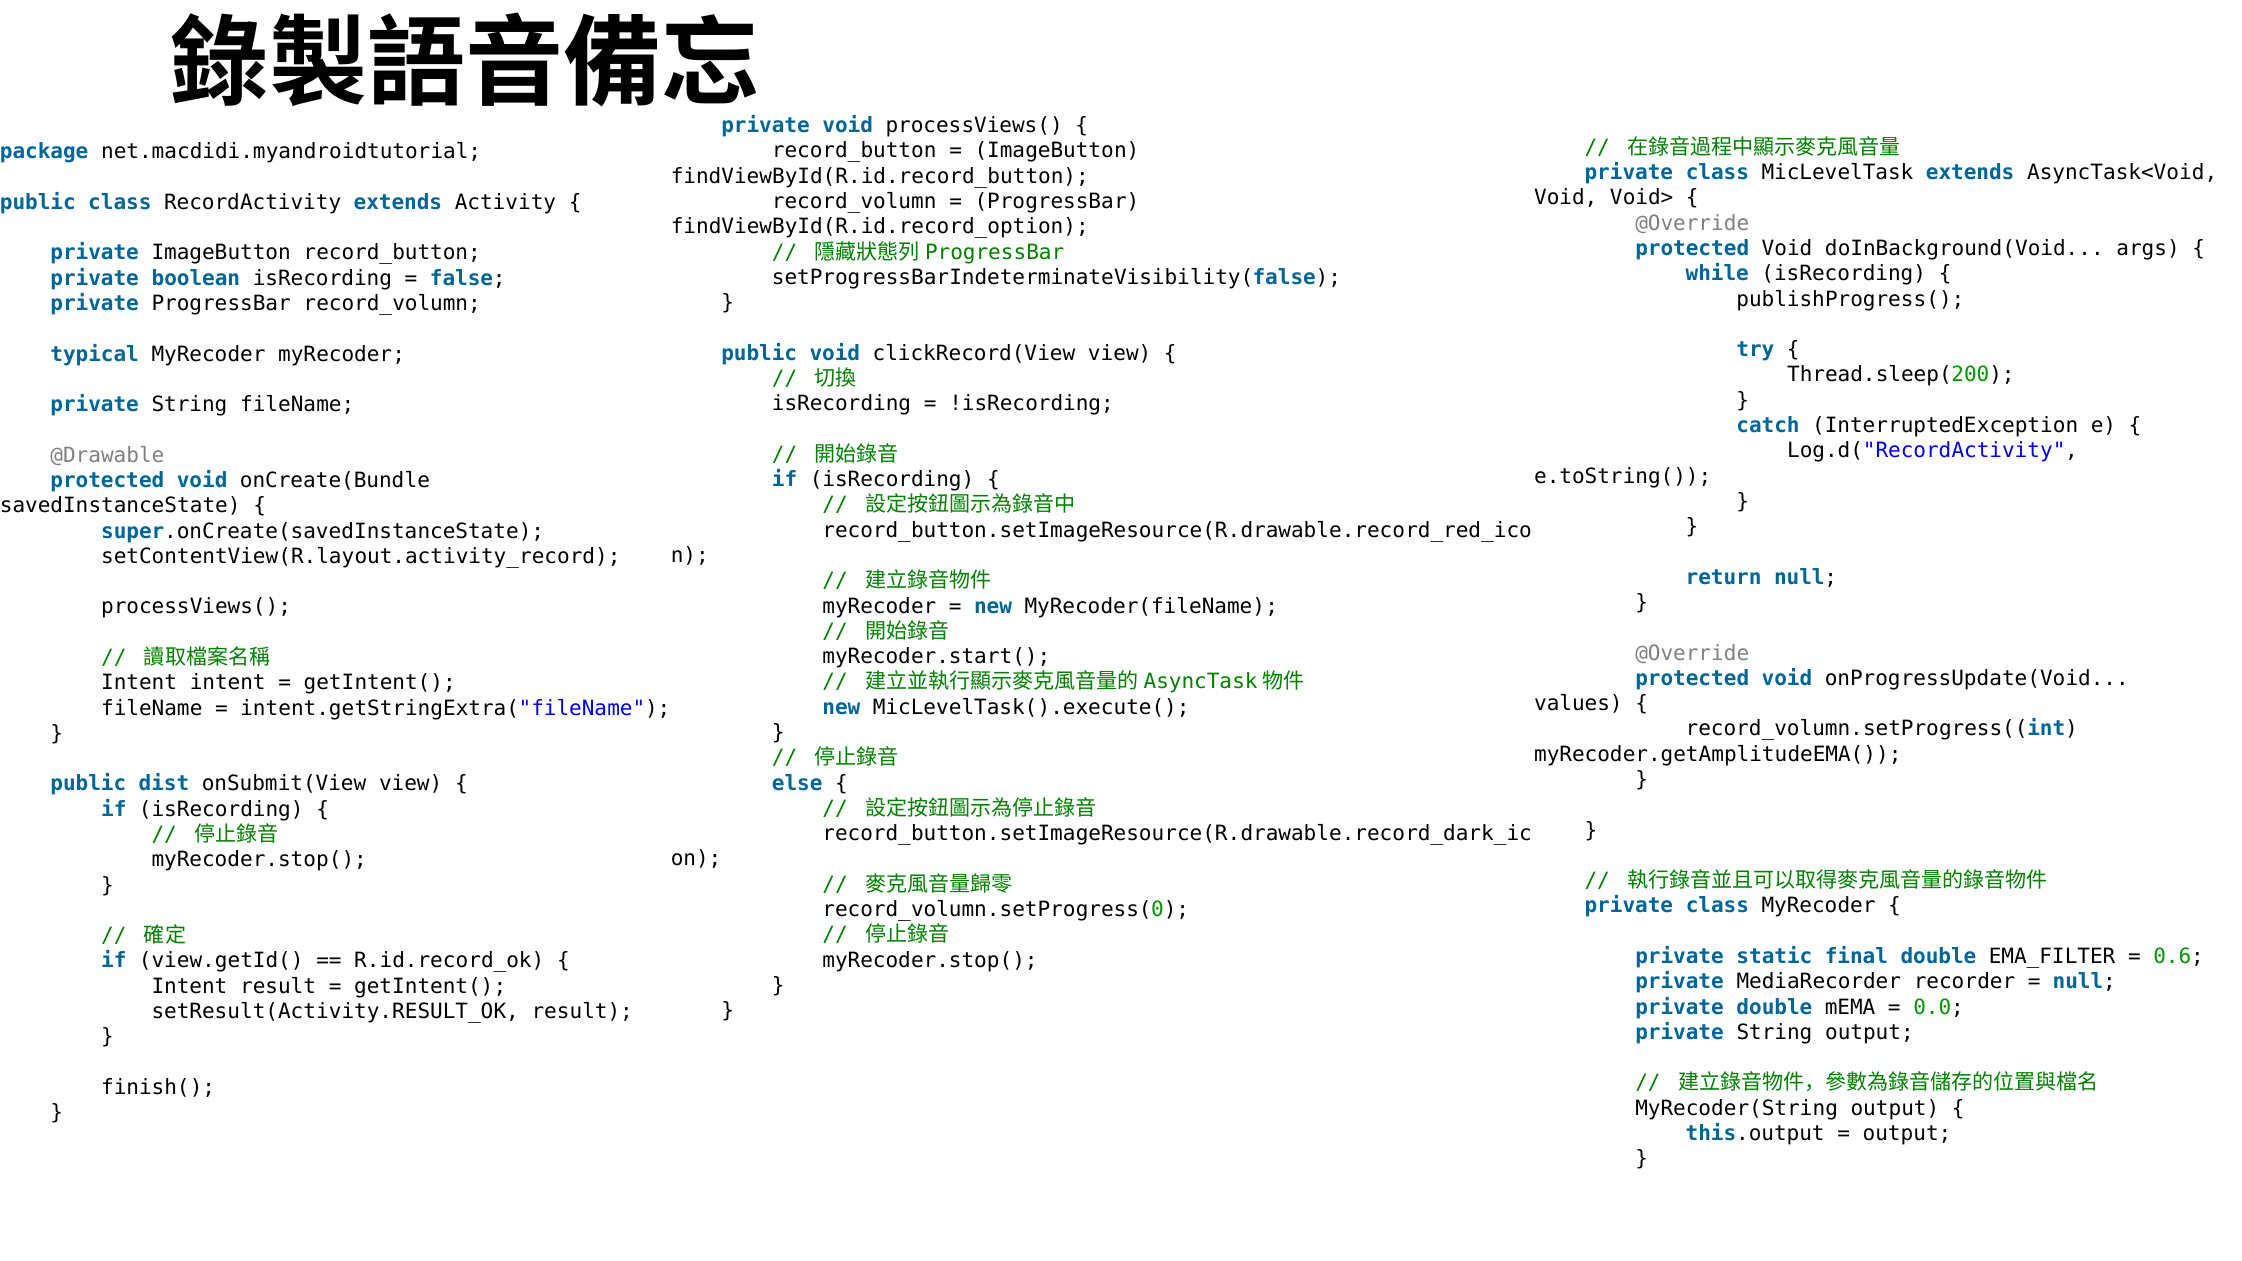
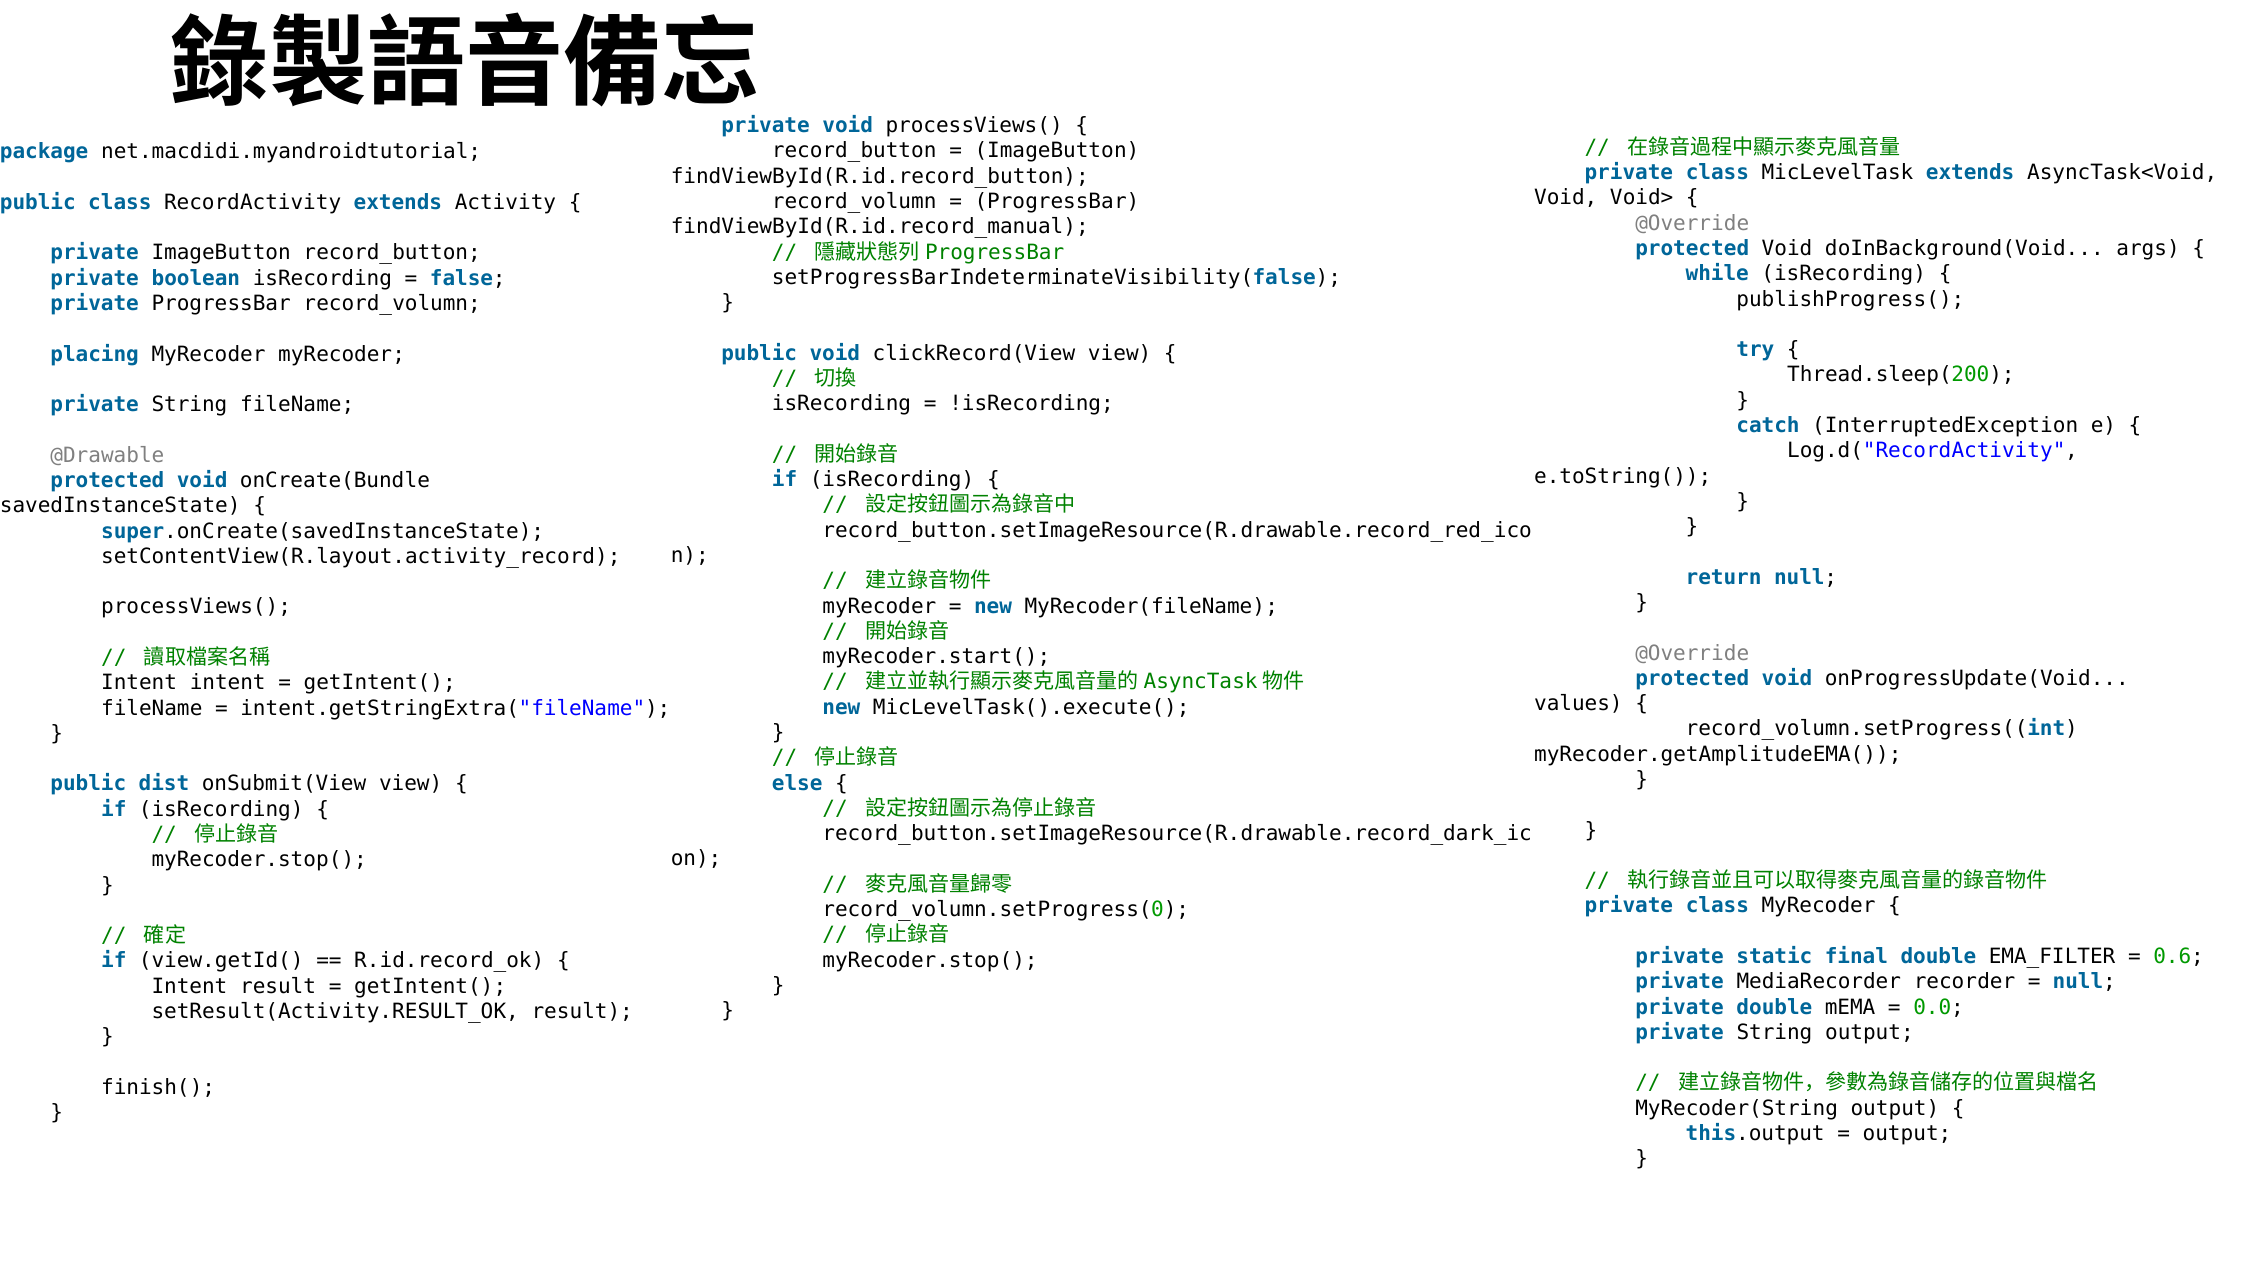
findViewById(R.id.record_option: findViewById(R.id.record_option -> findViewById(R.id.record_manual
typical: typical -> placing
